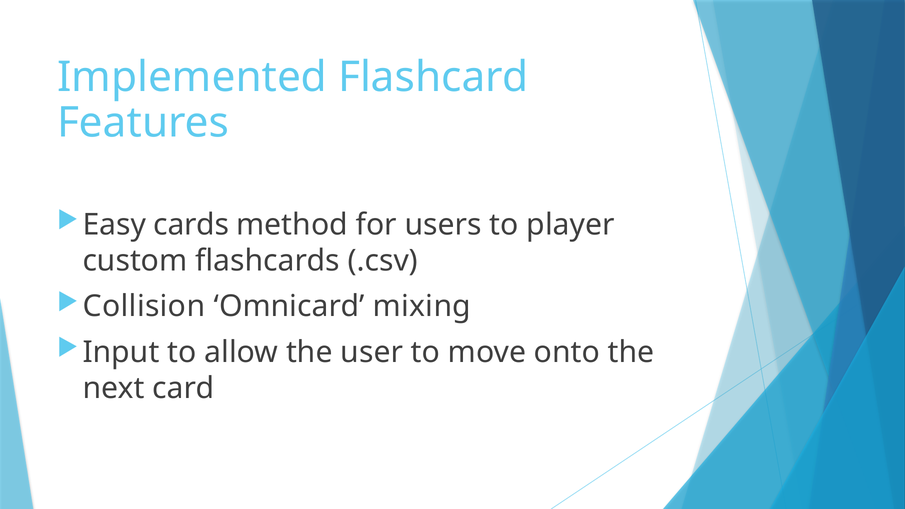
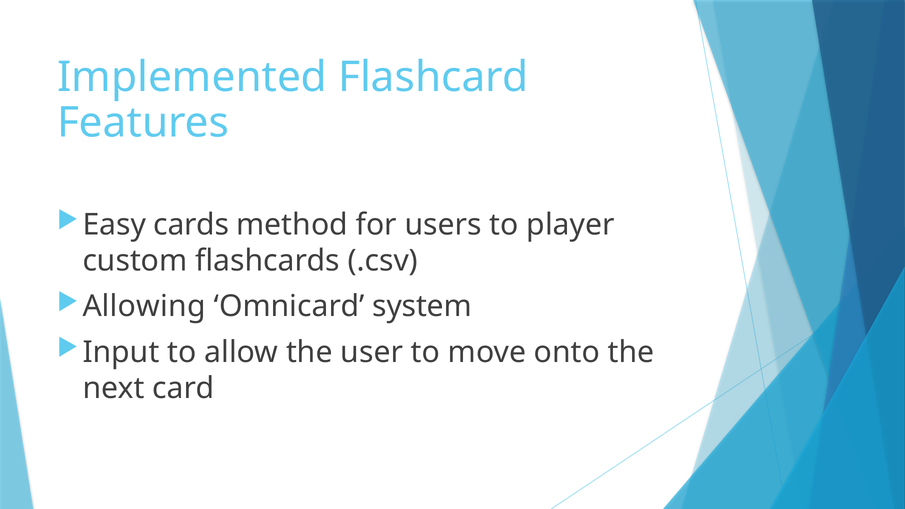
Collision: Collision -> Allowing
mixing: mixing -> system
